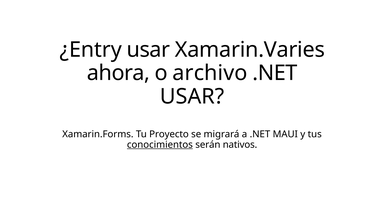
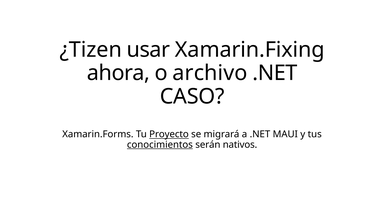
¿Entry: ¿Entry -> ¿Tizen
Xamarin.Varies: Xamarin.Varies -> Xamarin.Fixing
USAR at (192, 96): USAR -> CASO
Proyecto underline: none -> present
